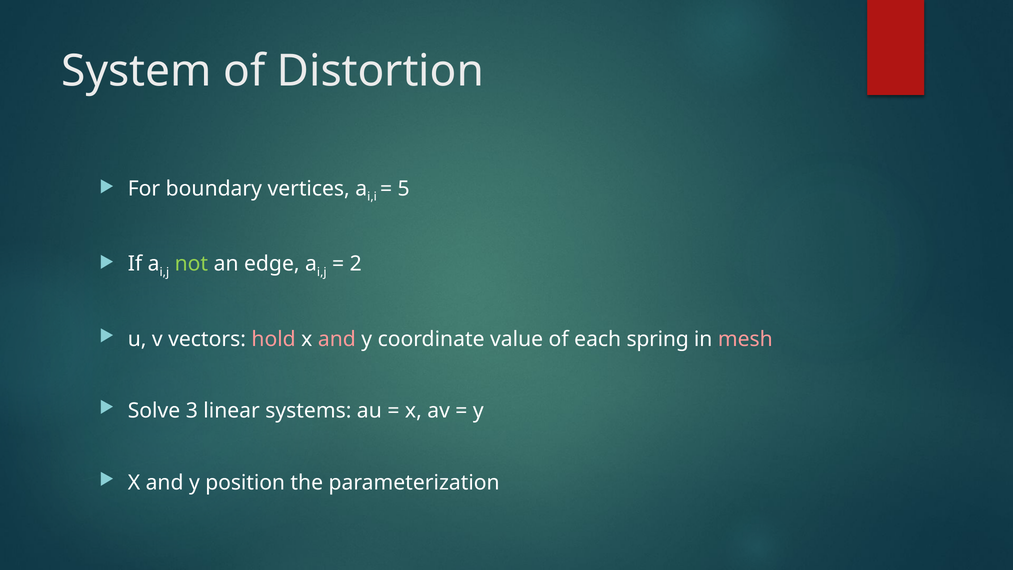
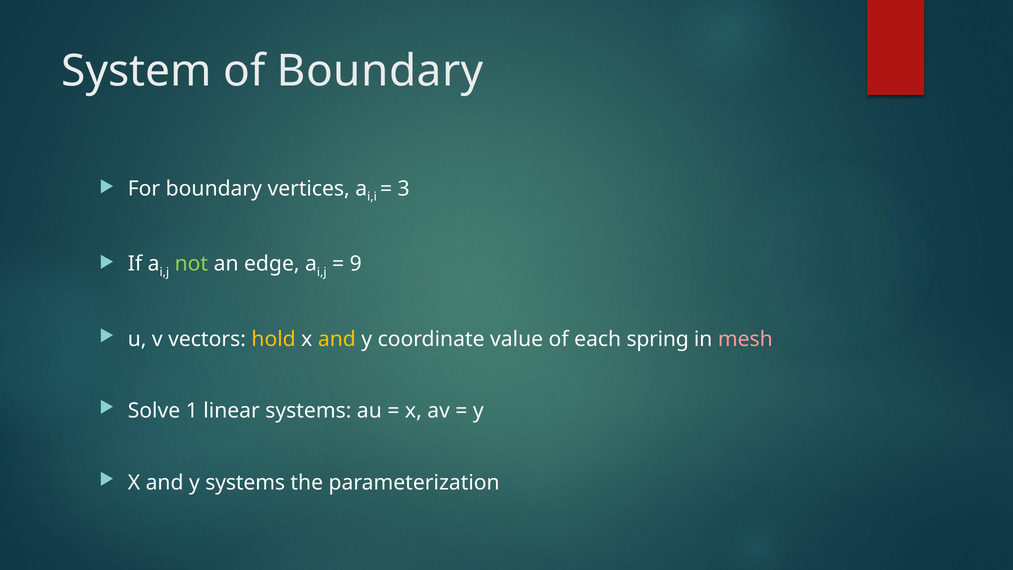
of Distortion: Distortion -> Boundary
5: 5 -> 3
2: 2 -> 9
hold colour: pink -> yellow
and at (337, 339) colour: pink -> yellow
3: 3 -> 1
y position: position -> systems
